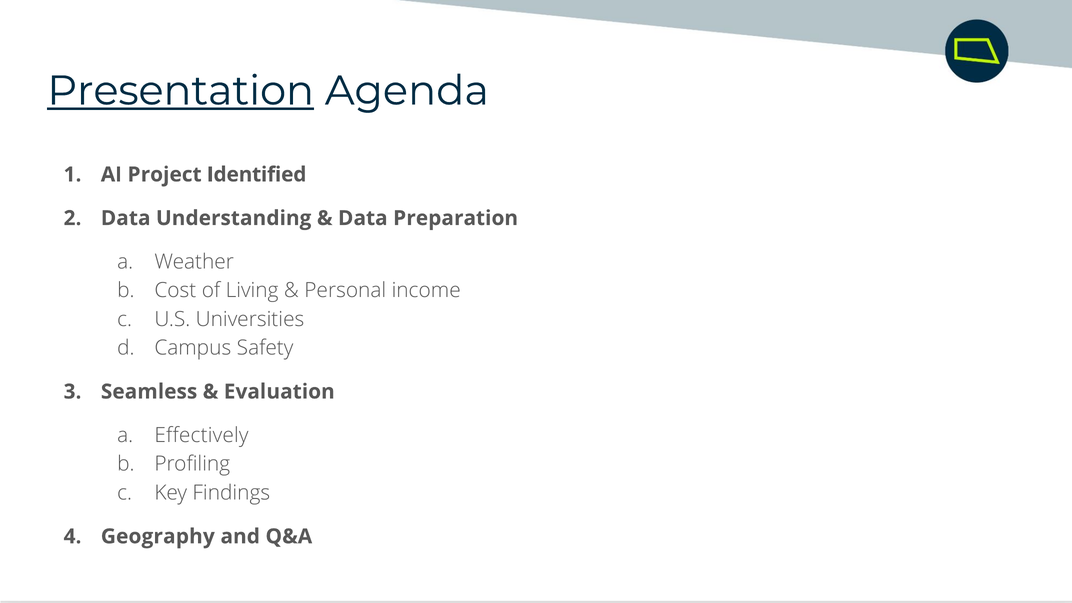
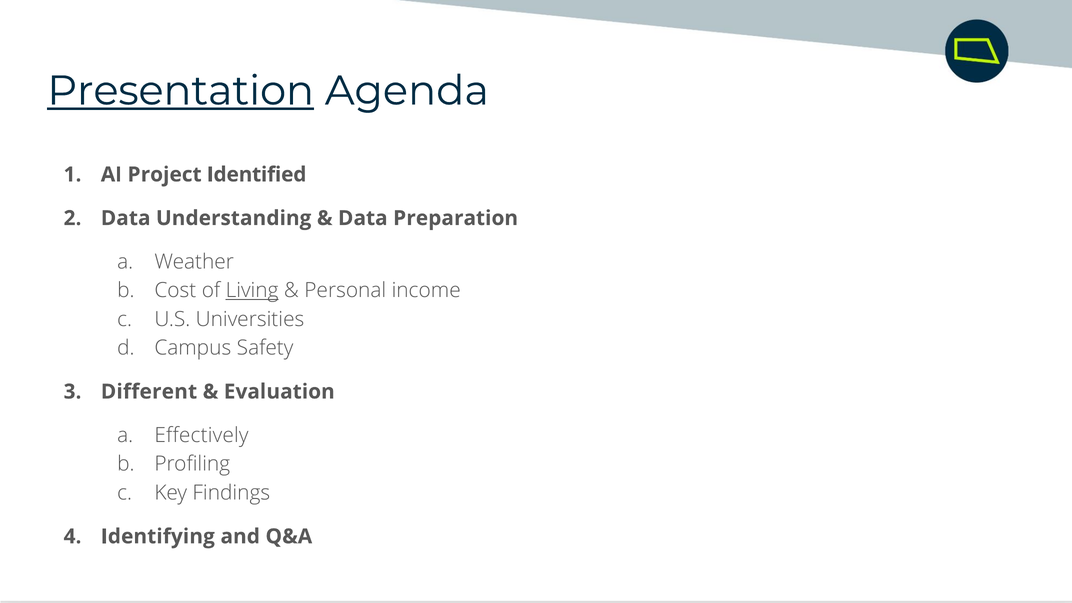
Living underline: none -> present
Seamless: Seamless -> Different
Geography: Geography -> Identifying
